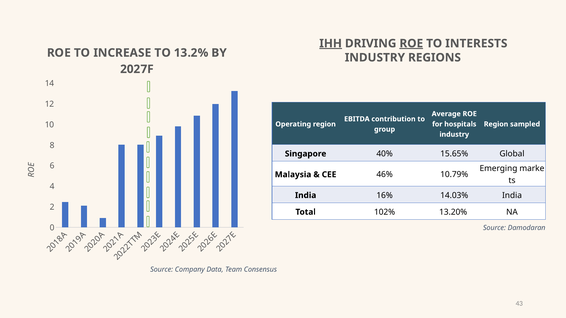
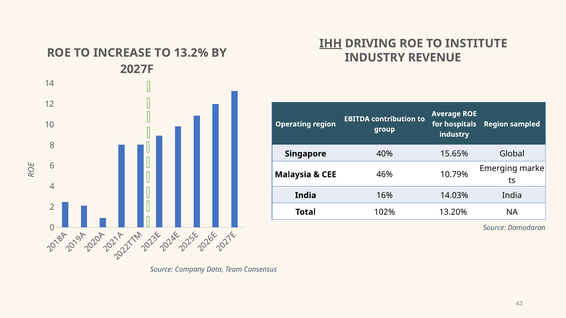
ROE at (411, 43) underline: present -> none
INTERESTS: INTERESTS -> INSTITUTE
REGIONS: REGIONS -> REVENUE
